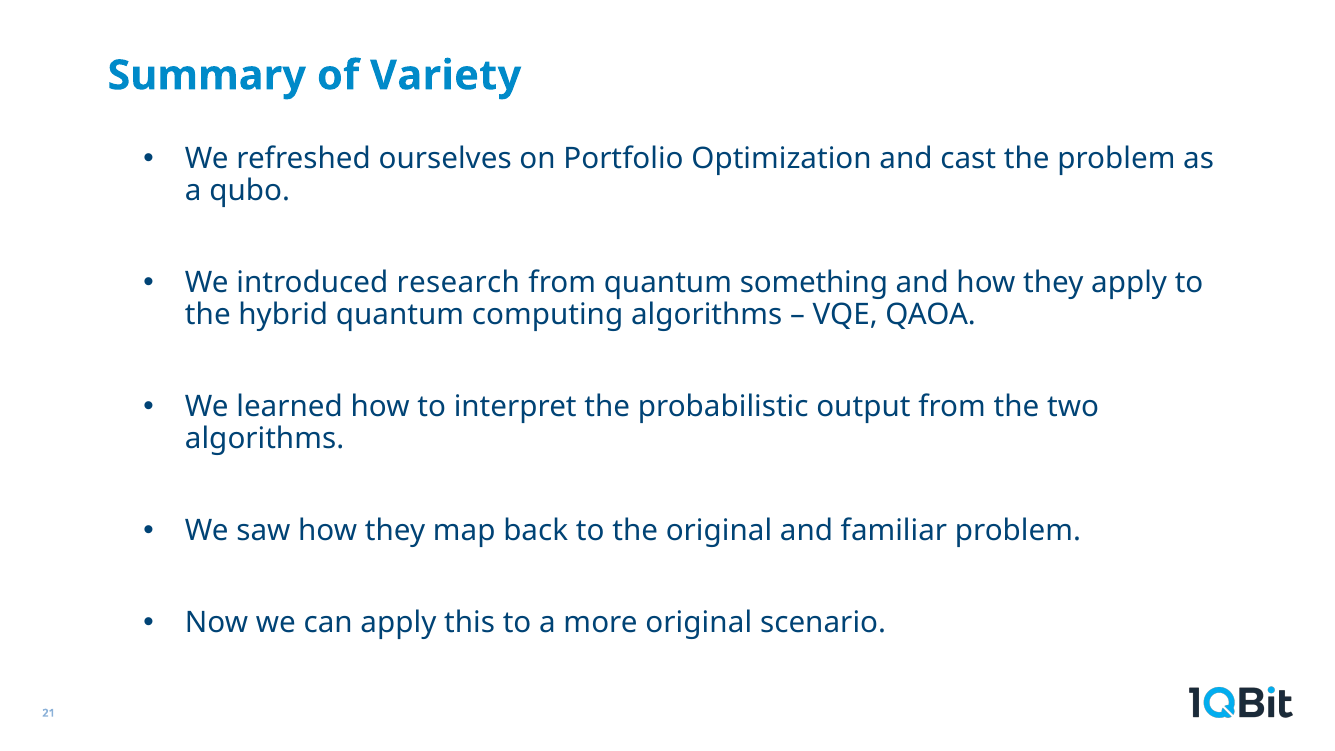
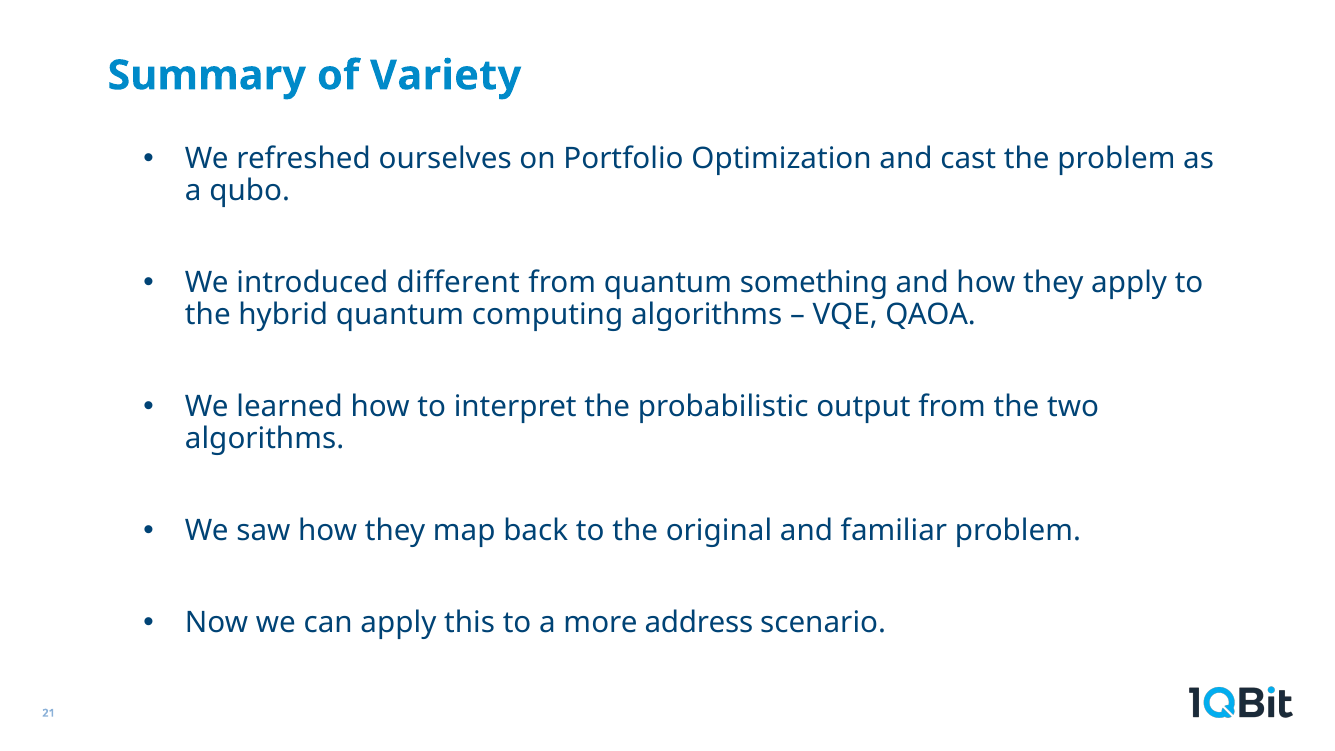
research: research -> different
more original: original -> address
